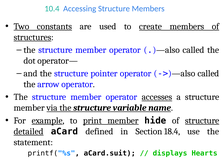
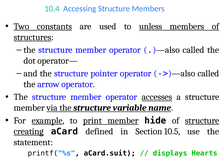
create: create -> unless
detailed: detailed -> creating
18.4: 18.4 -> 10.5
